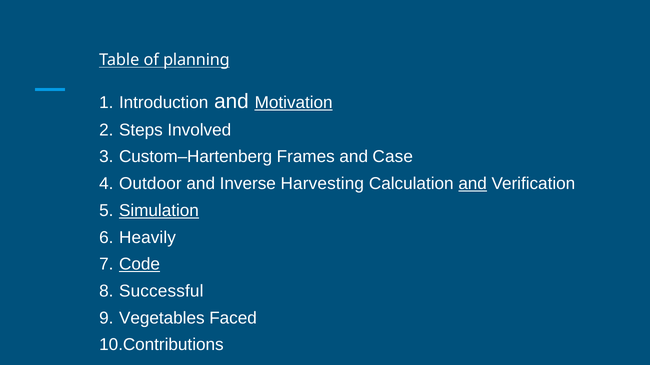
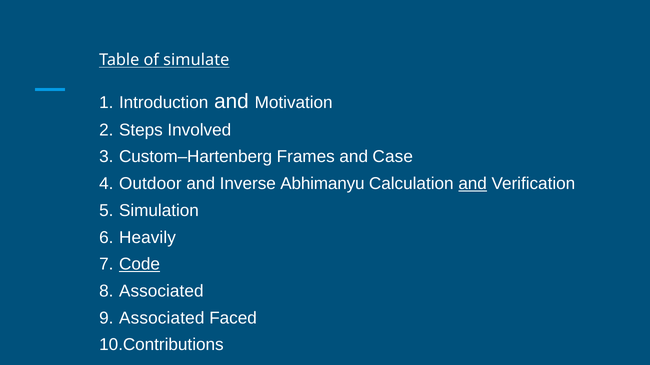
planning: planning -> simulate
Motivation underline: present -> none
Harvesting: Harvesting -> Abhimanyu
Simulation underline: present -> none
Successful at (161, 292): Successful -> Associated
Vegetables at (162, 318): Vegetables -> Associated
